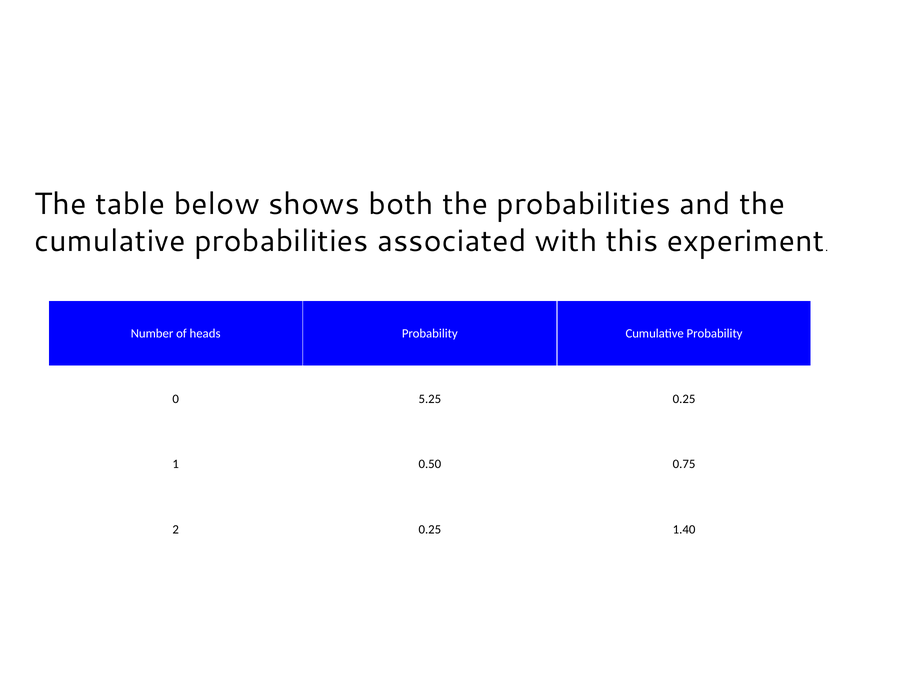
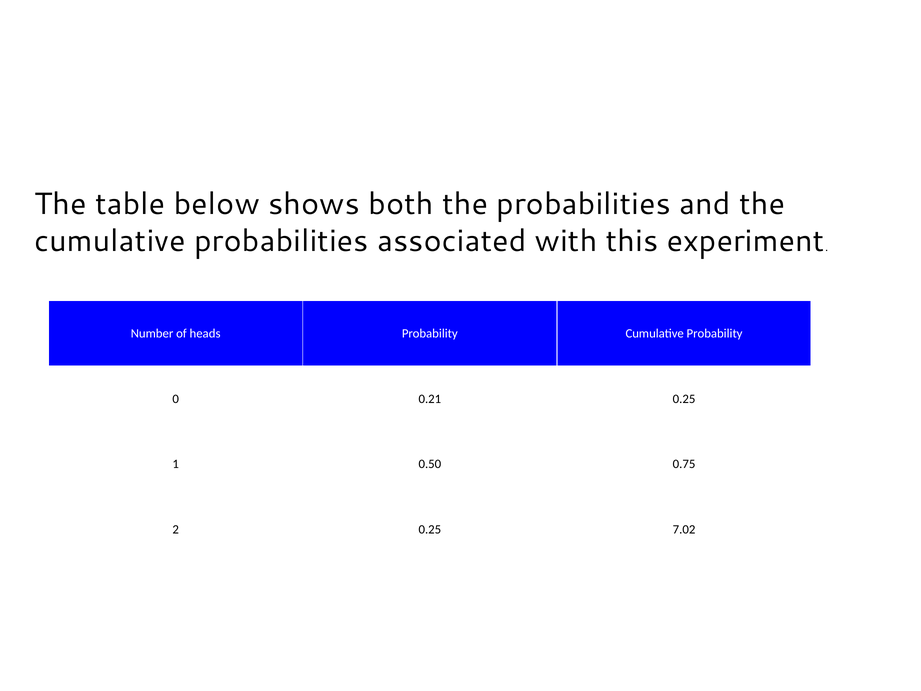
5.25: 5.25 -> 0.21
1.40: 1.40 -> 7.02
